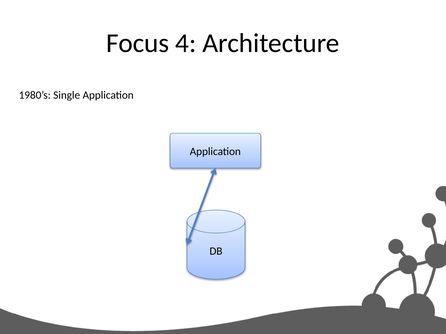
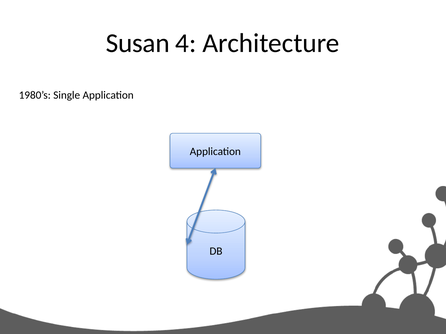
Focus: Focus -> Susan
